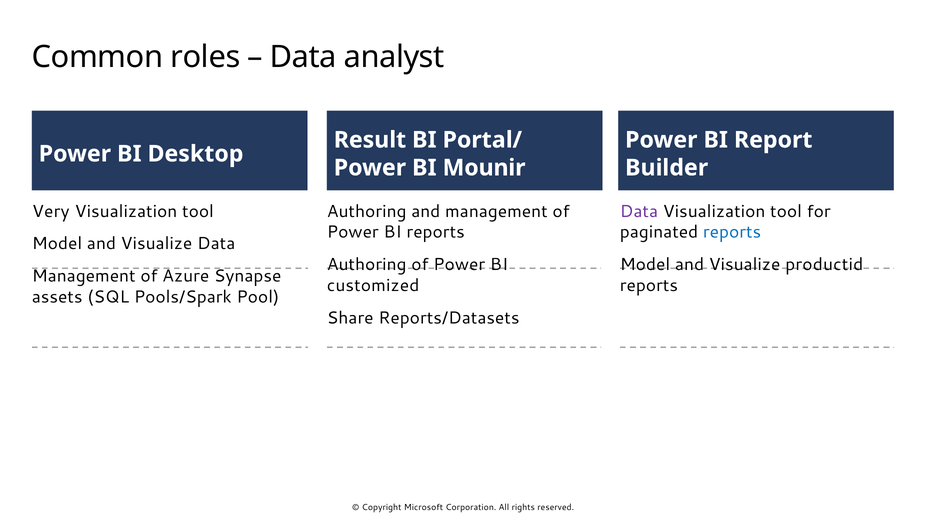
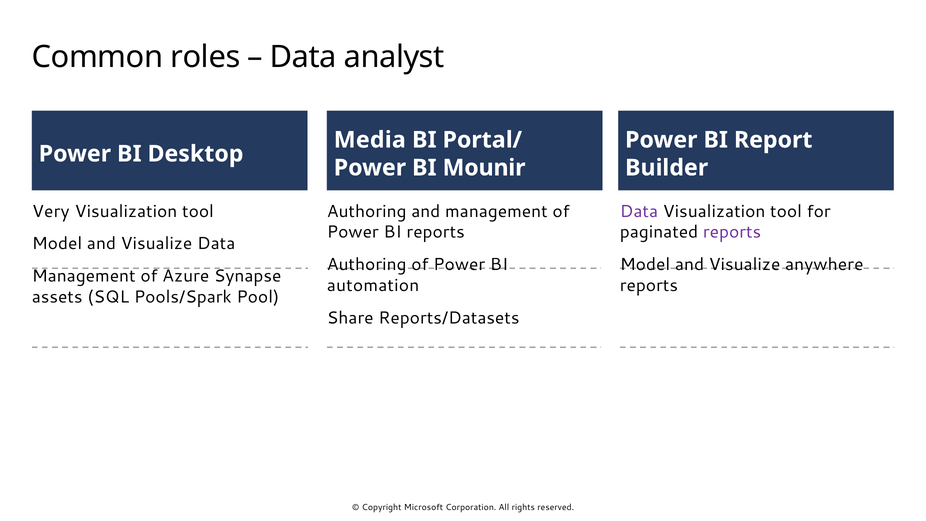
Result: Result -> Media
reports at (732, 232) colour: blue -> purple
productid: productid -> anywhere
customized: customized -> automation
